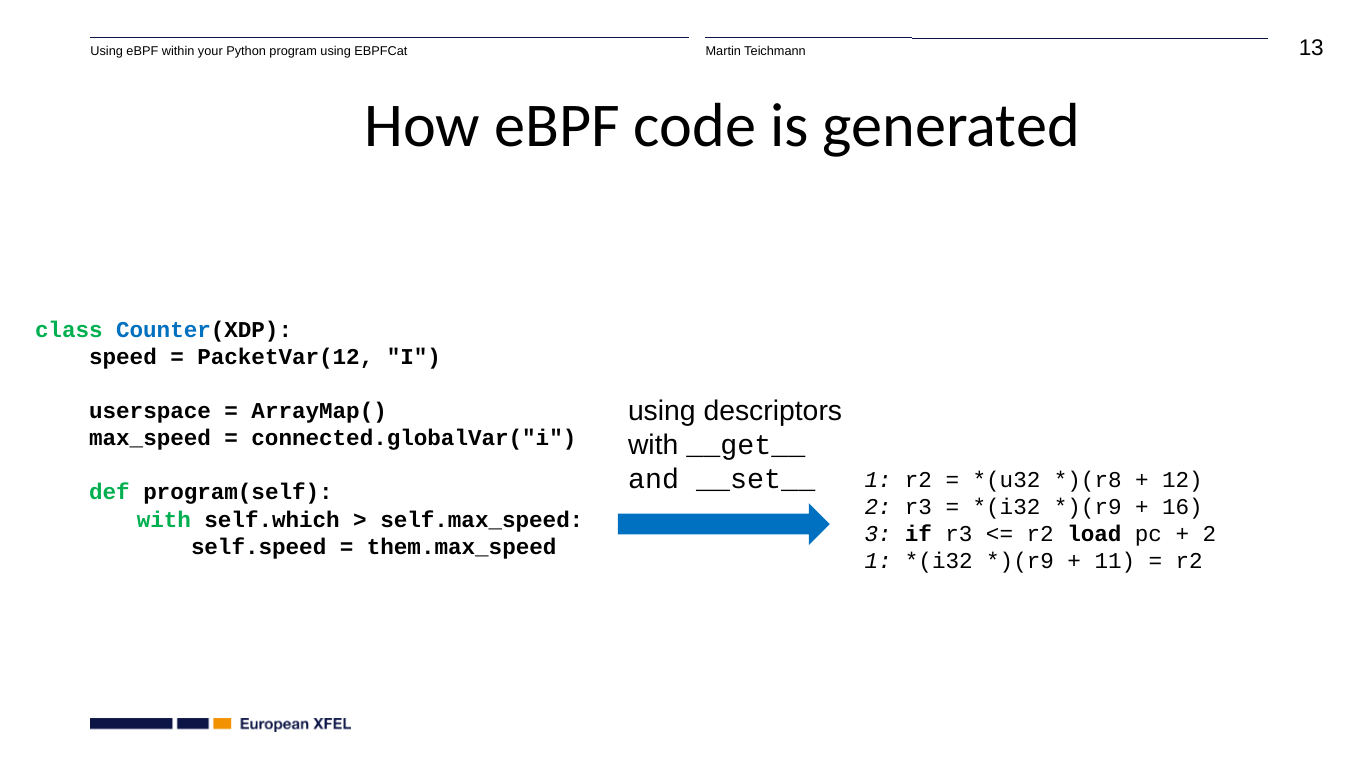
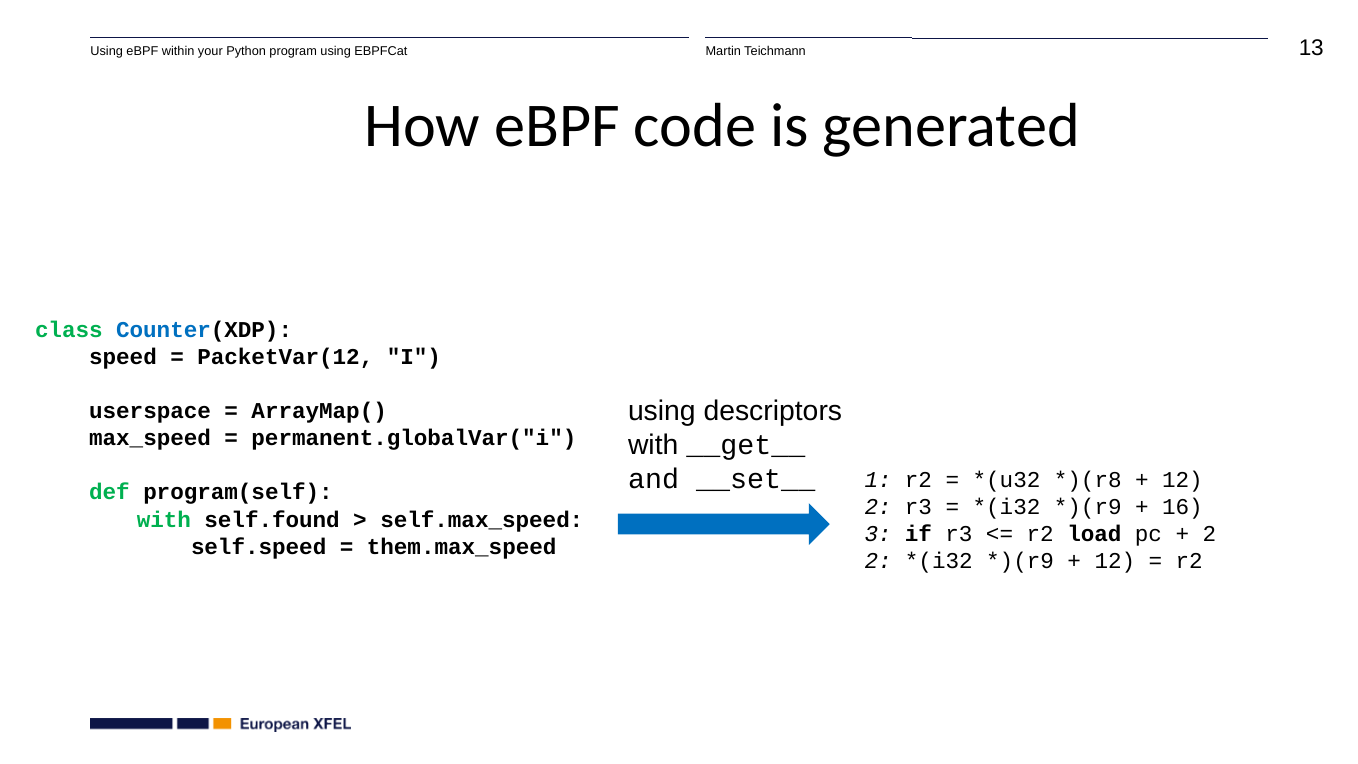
connected.globalVar("i: connected.globalVar("i -> permanent.globalVar("i
self.which: self.which -> self.found
1 at (878, 561): 1 -> 2
11 at (1115, 561): 11 -> 12
